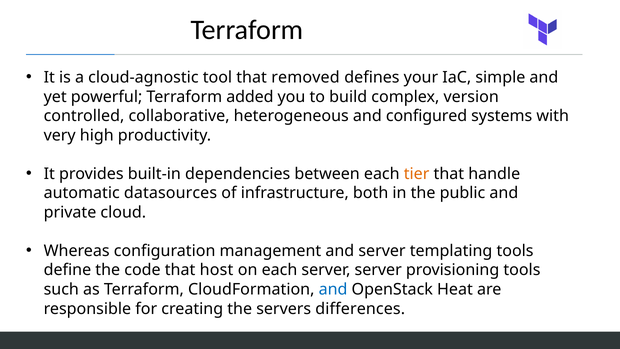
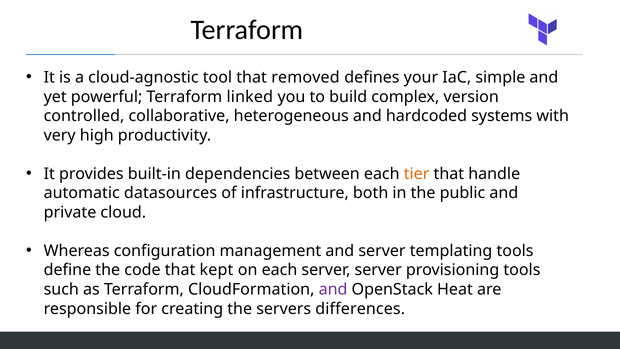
added: added -> linked
configured: configured -> hardcoded
host: host -> kept
and at (333, 289) colour: blue -> purple
